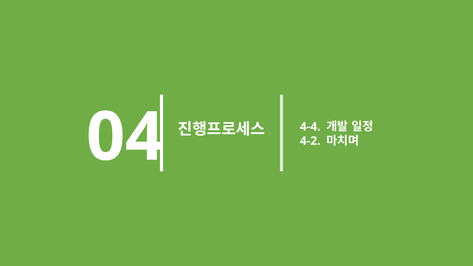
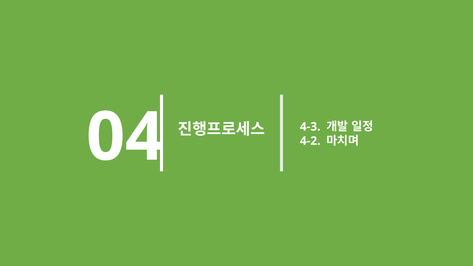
4-4: 4-4 -> 4-3
